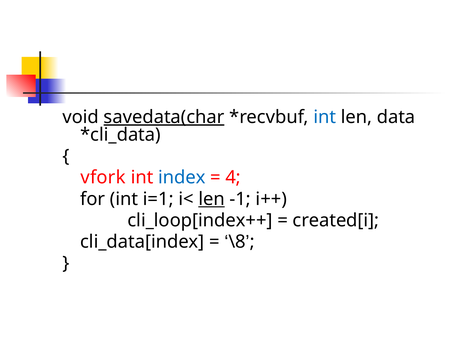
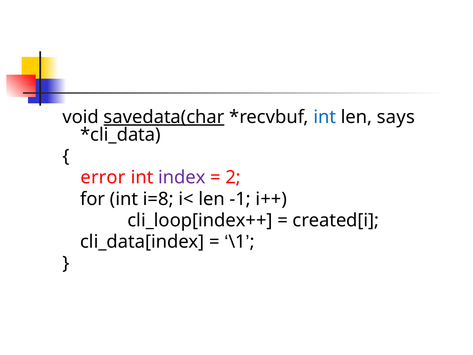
data: data -> says
vfork: vfork -> error
index colour: blue -> purple
4: 4 -> 2
i=1: i=1 -> i=8
len at (212, 199) underline: present -> none
\8: \8 -> \1
